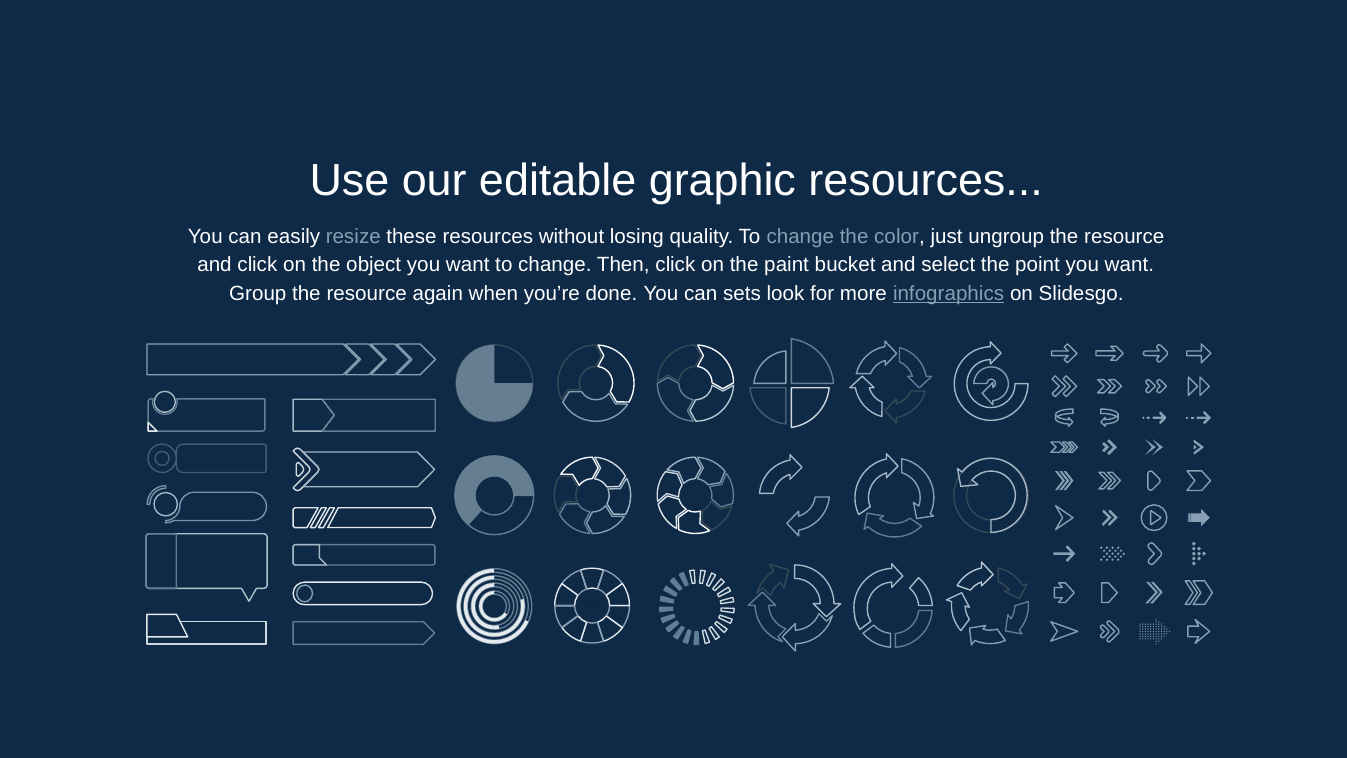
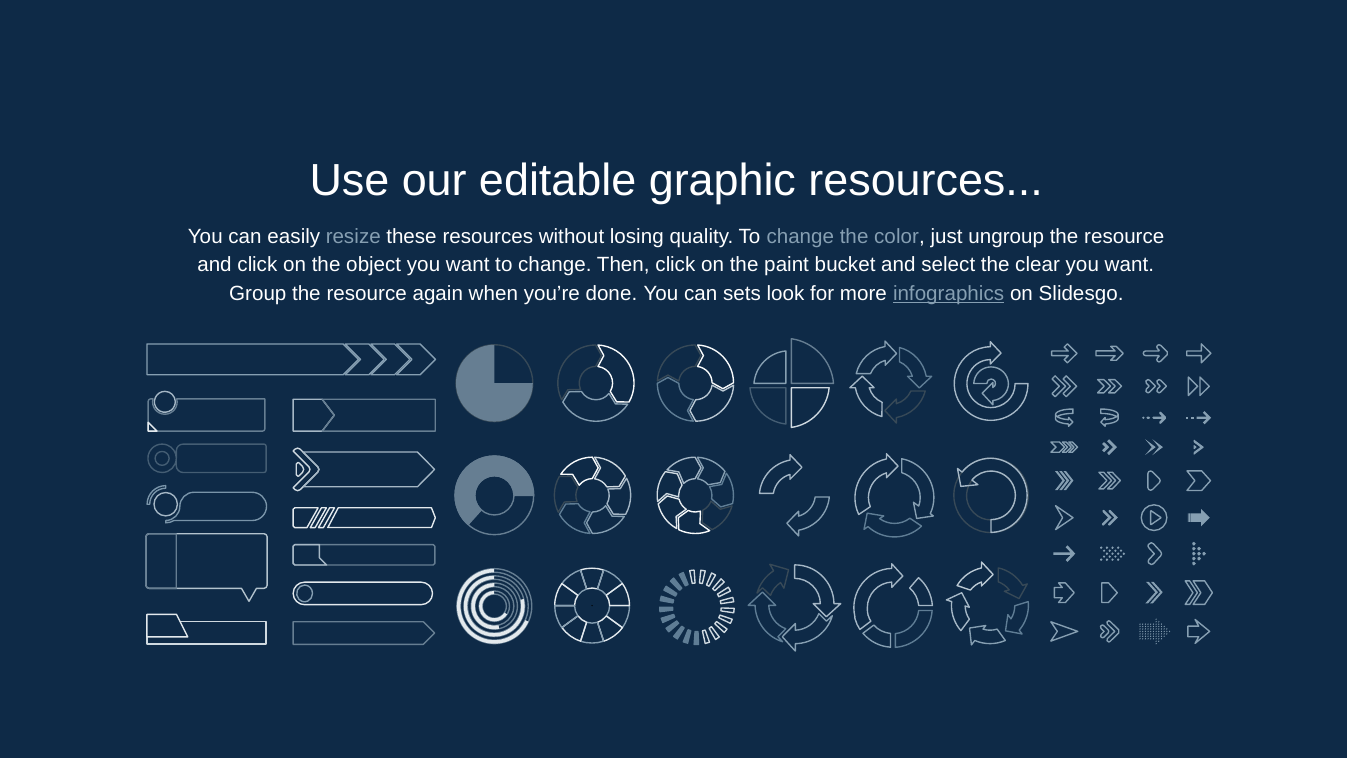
point: point -> clear
